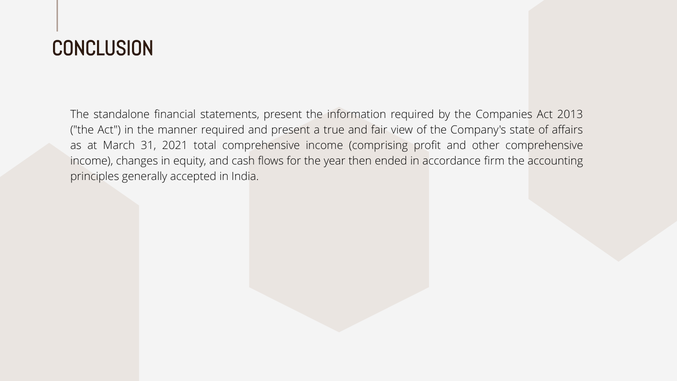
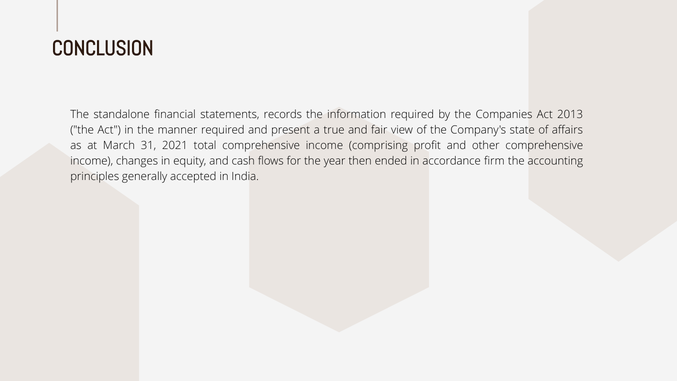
statements present: present -> records
